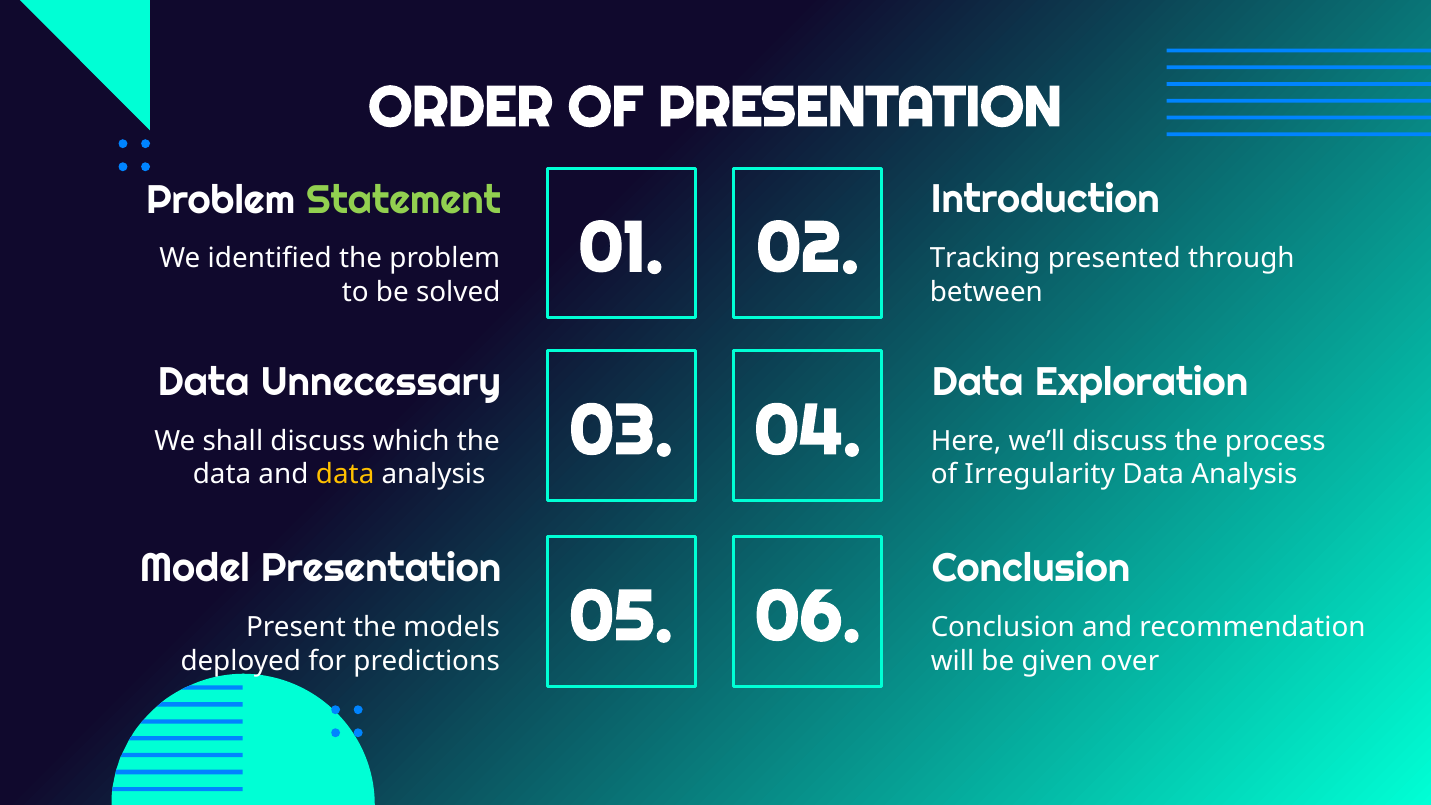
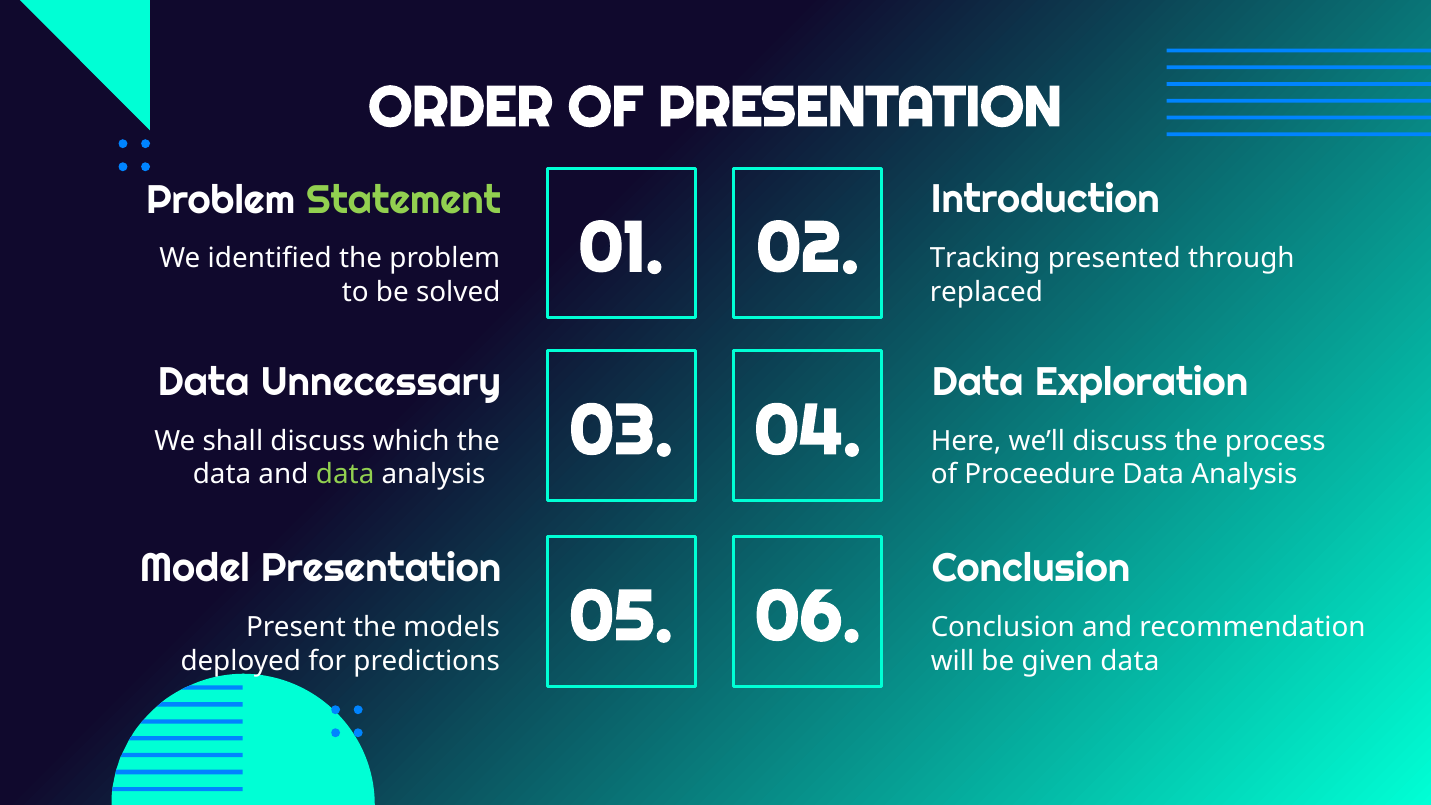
between: between -> replaced
data at (345, 475) colour: yellow -> light green
Irregularity: Irregularity -> Proceedure
given over: over -> data
